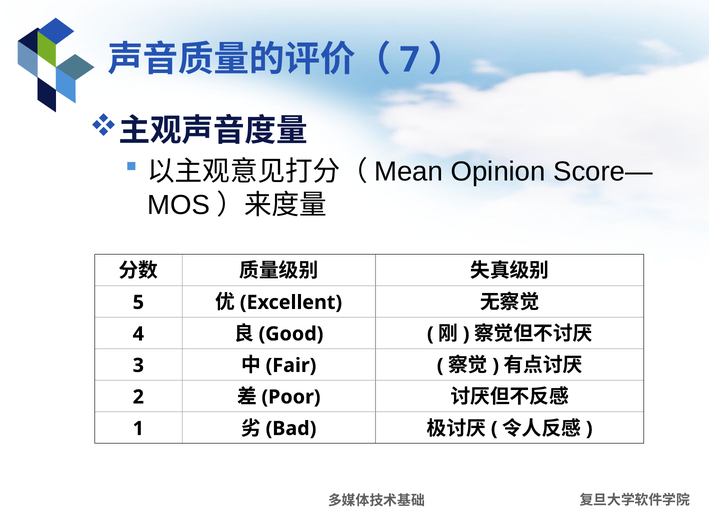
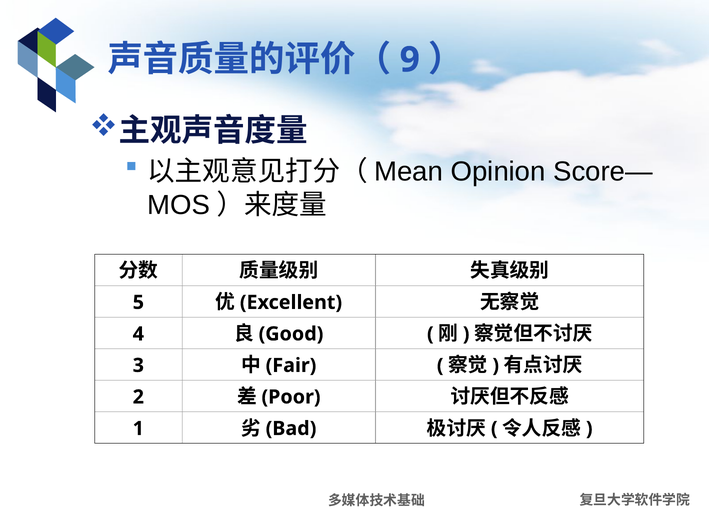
7: 7 -> 9
